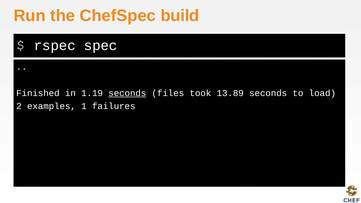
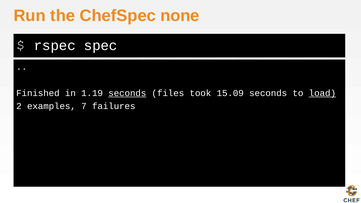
build: build -> none
13.89: 13.89 -> 15.09
load underline: none -> present
1: 1 -> 7
